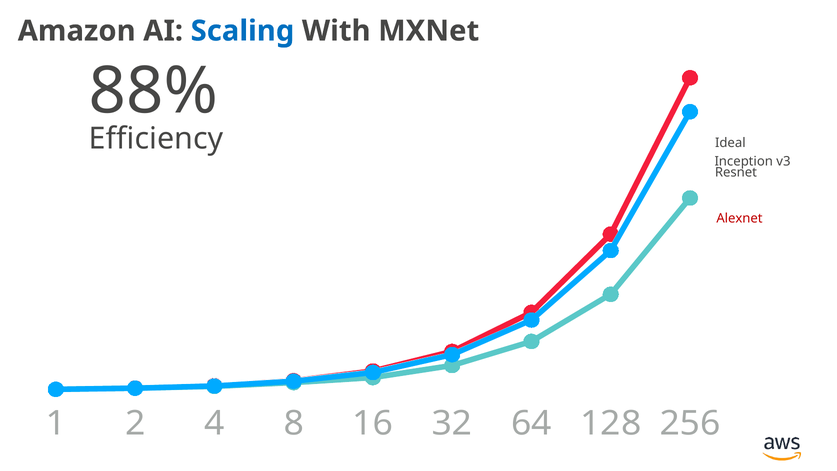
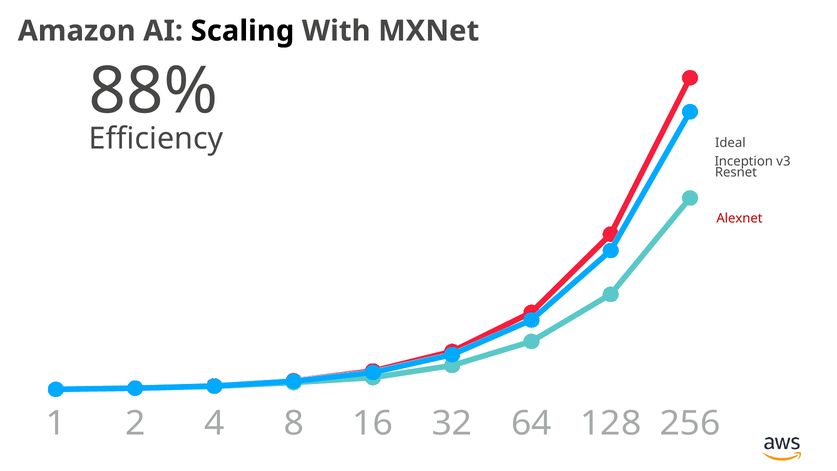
Scaling colour: blue -> black
